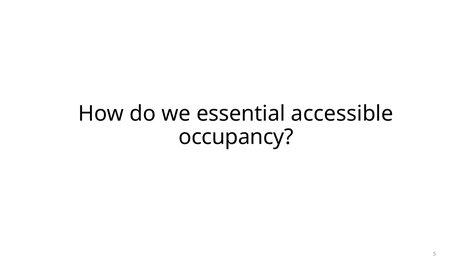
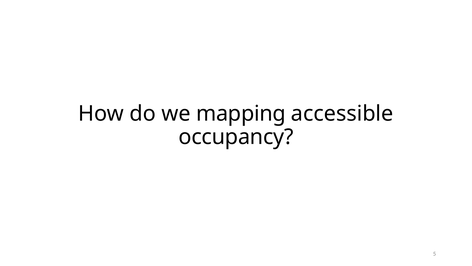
essential: essential -> mapping
